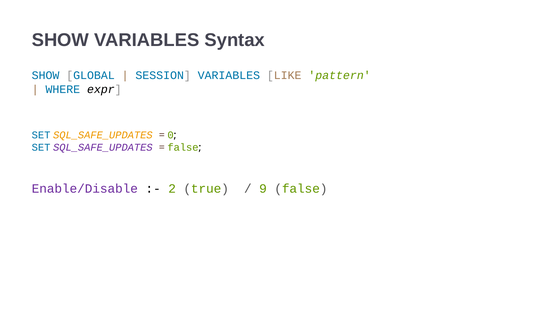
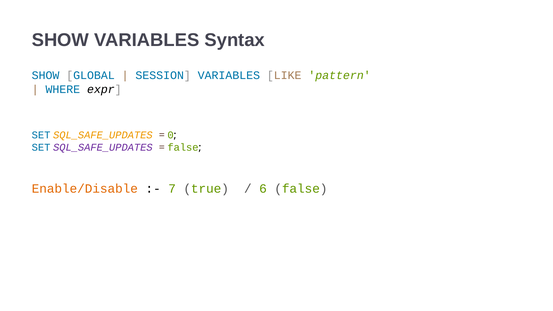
Enable/Disable colour: purple -> orange
2: 2 -> 7
9: 9 -> 6
